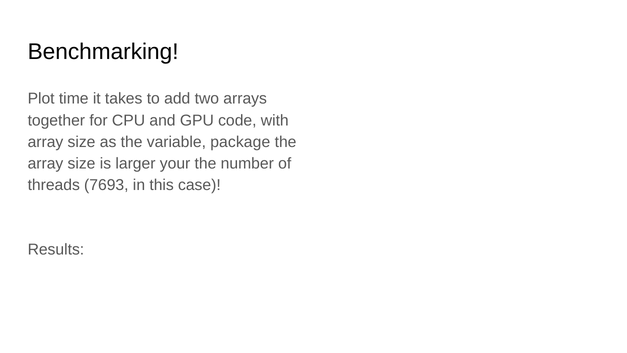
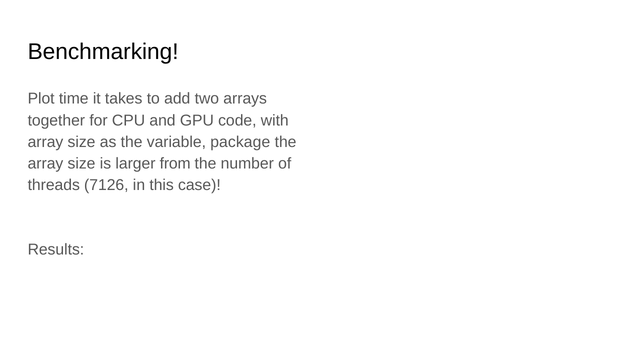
your: your -> from
7693: 7693 -> 7126
